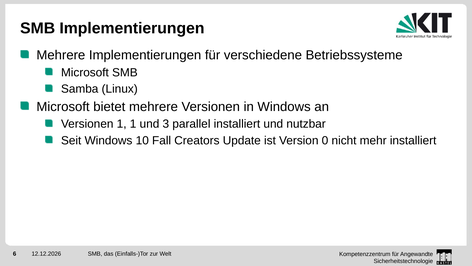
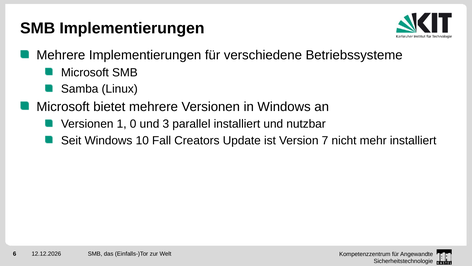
1 1: 1 -> 0
0: 0 -> 7
